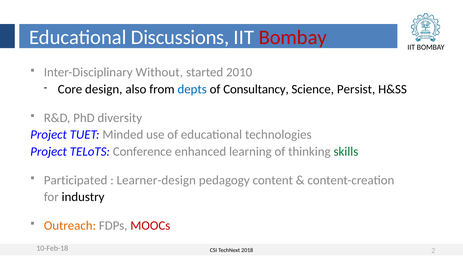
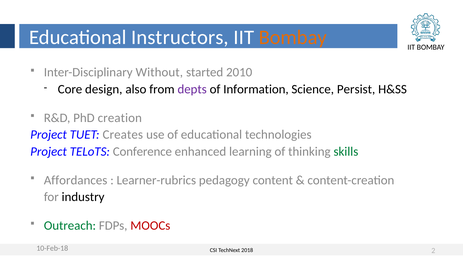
Discussions: Discussions -> Instructors
Bombay at (293, 38) colour: red -> orange
depts colour: blue -> purple
Consultancy: Consultancy -> Information
diversity: diversity -> creation
Minded: Minded -> Creates
Participated: Participated -> Affordances
Learner-design: Learner-design -> Learner-rubrics
Outreach colour: orange -> green
